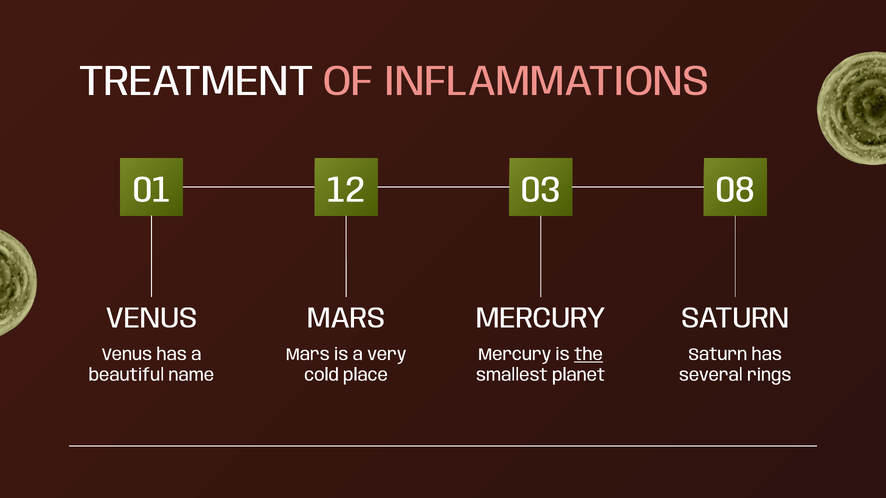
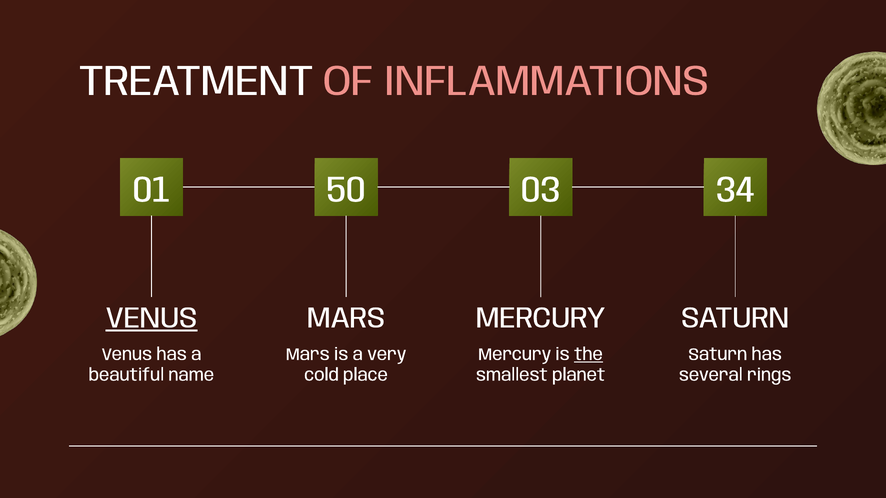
12: 12 -> 50
08: 08 -> 34
VENUS at (152, 318) underline: none -> present
